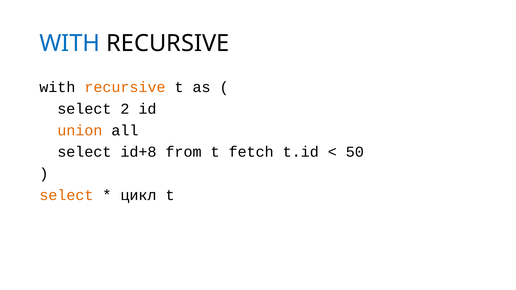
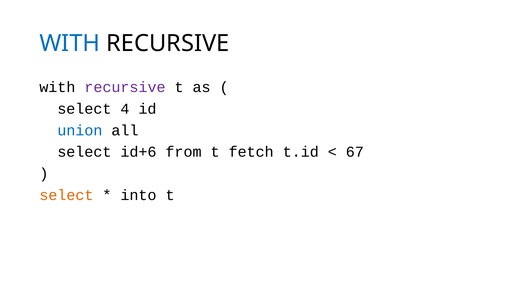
recursive at (125, 87) colour: orange -> purple
2: 2 -> 4
union colour: orange -> blue
id+8: id+8 -> id+6
50: 50 -> 67
цикл: цикл -> into
